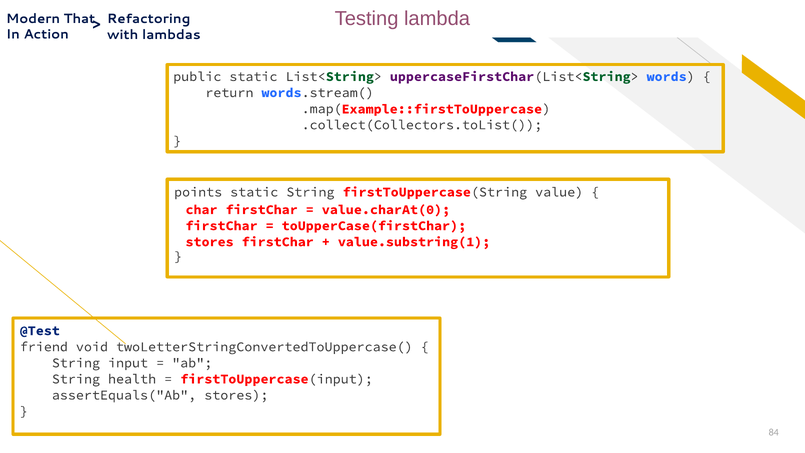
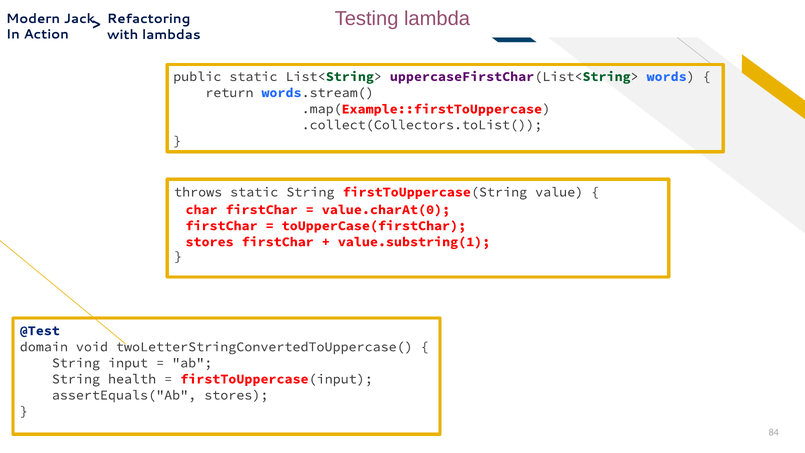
That: That -> Jack
points: points -> throws
friend: friend -> domain
